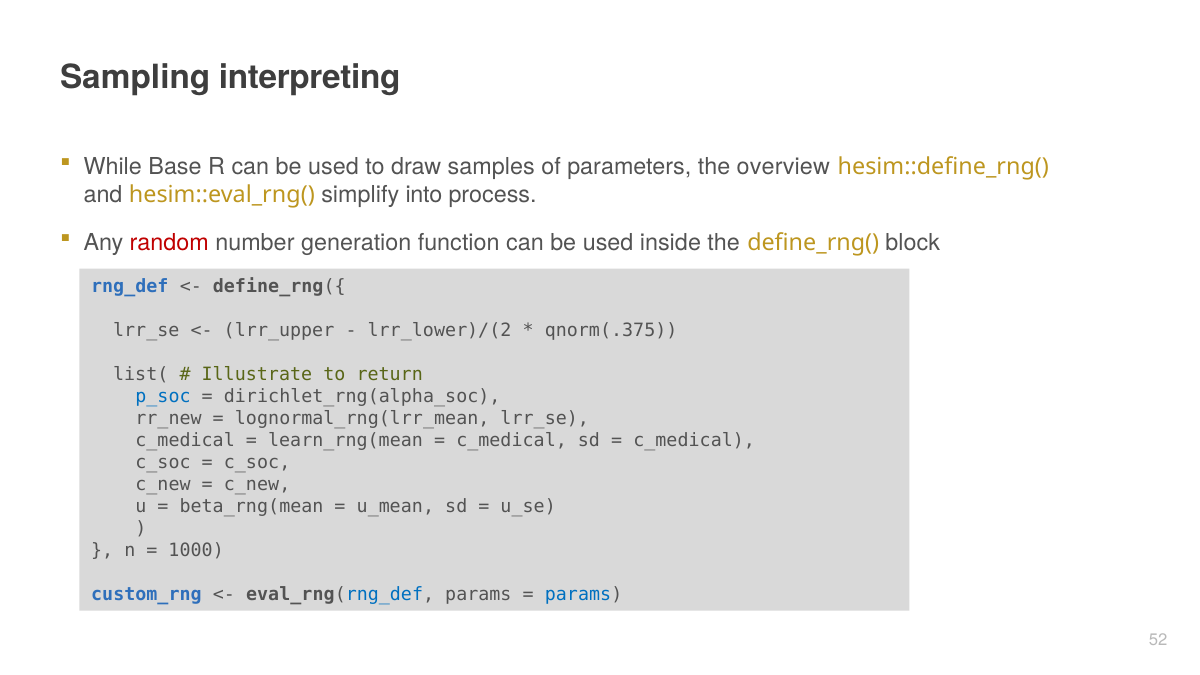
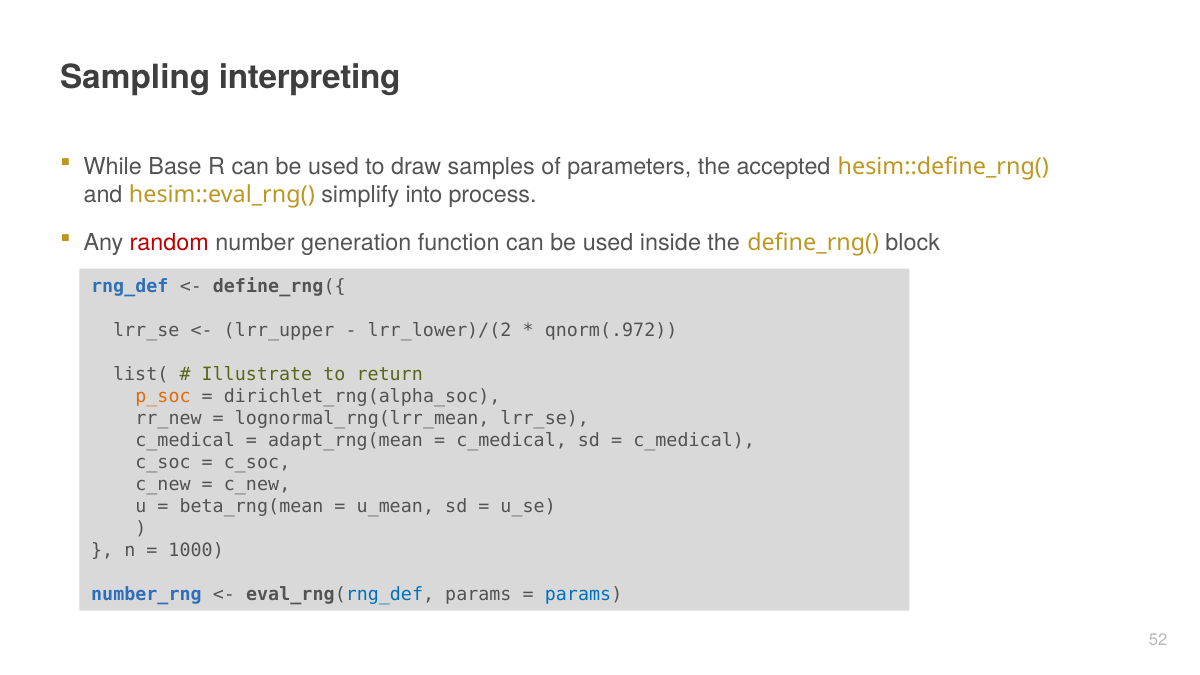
overview: overview -> accepted
qnorm(.375: qnorm(.375 -> qnorm(.972
p_soc colour: blue -> orange
learn_rng(mean: learn_rng(mean -> adapt_rng(mean
custom_rng: custom_rng -> number_rng
